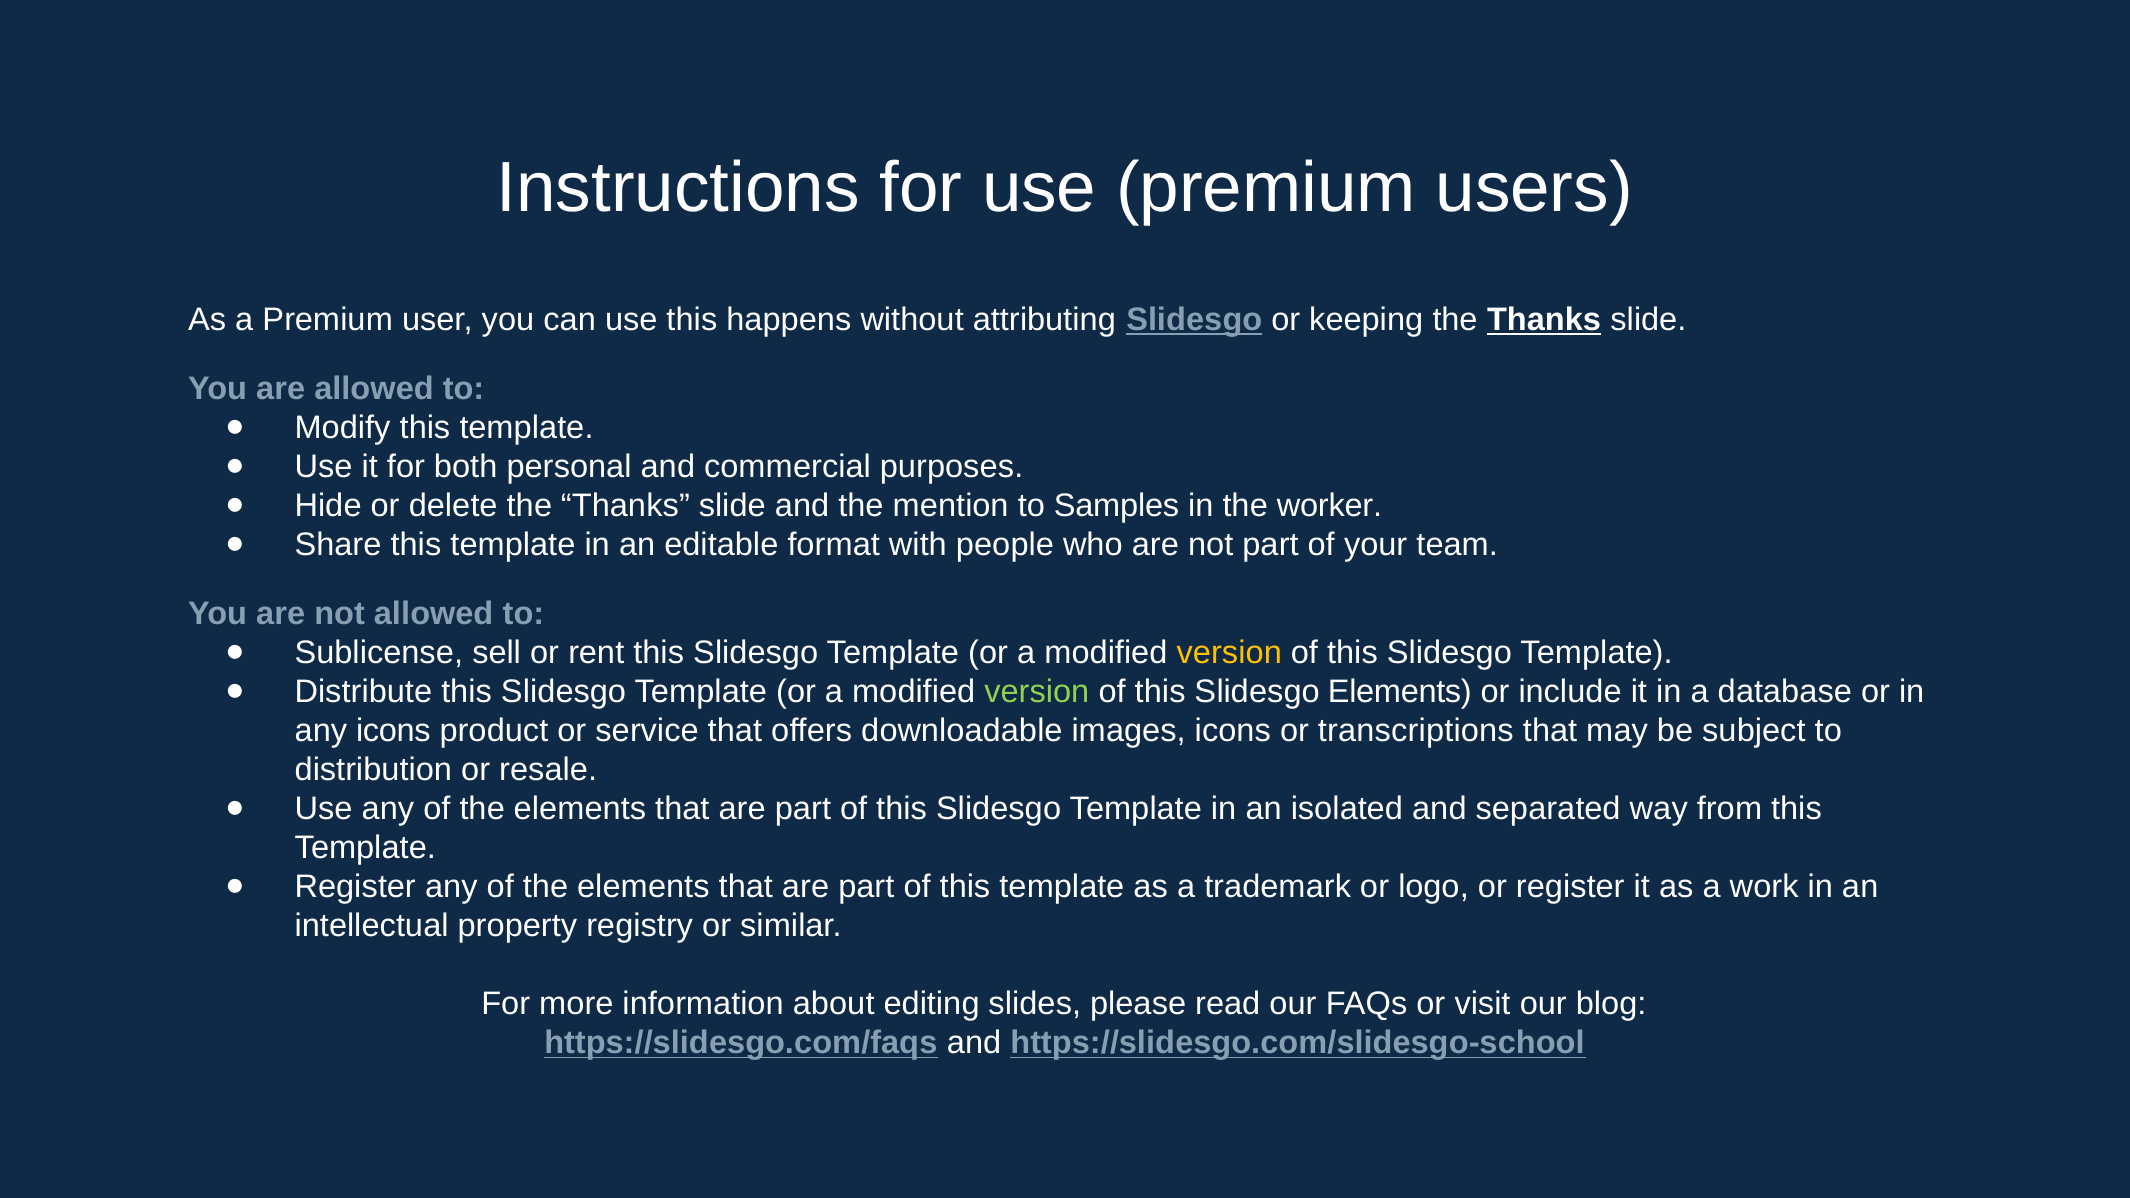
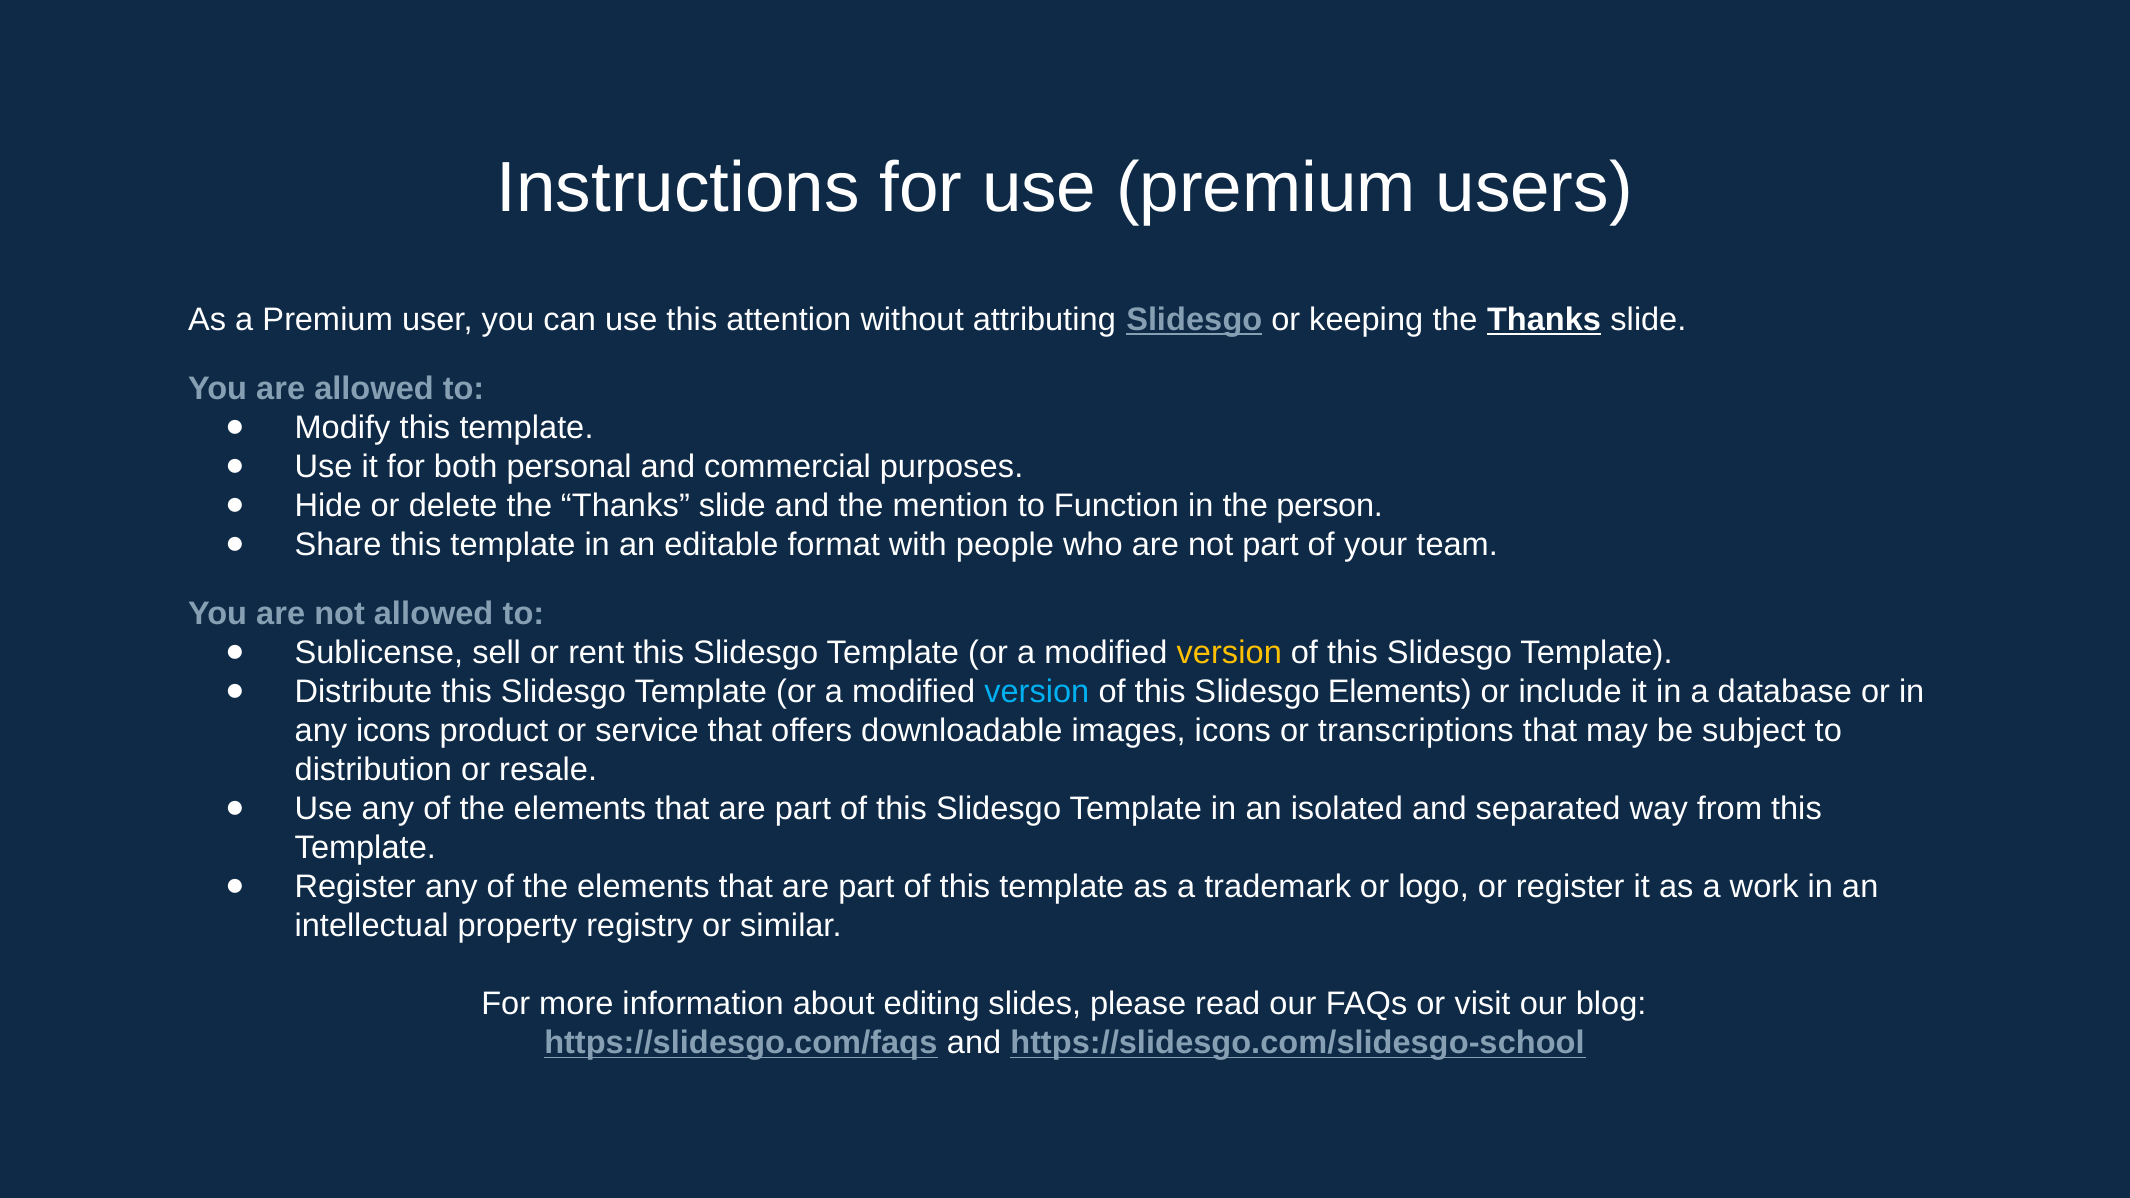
happens: happens -> attention
Samples: Samples -> Function
worker: worker -> person
version at (1037, 692) colour: light green -> light blue
